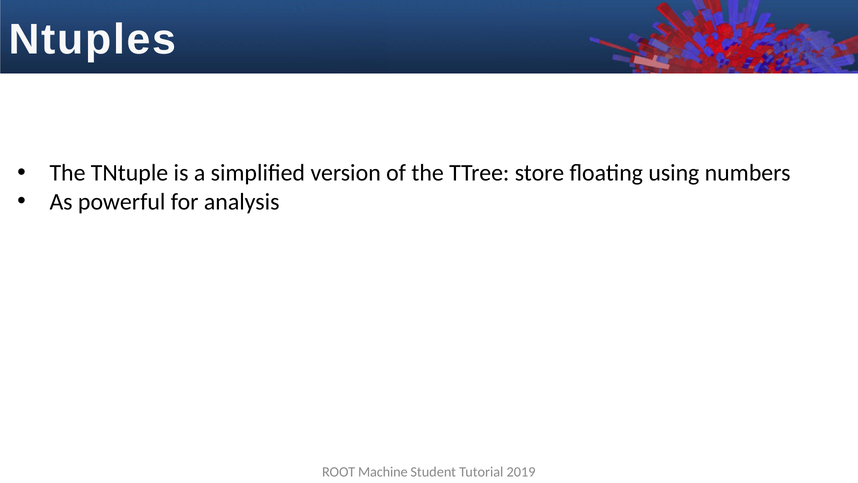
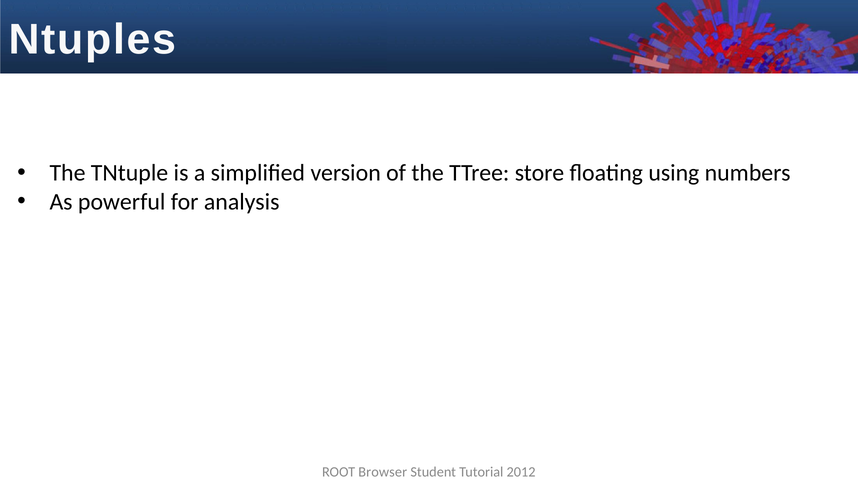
Machine: Machine -> Browser
2019: 2019 -> 2012
